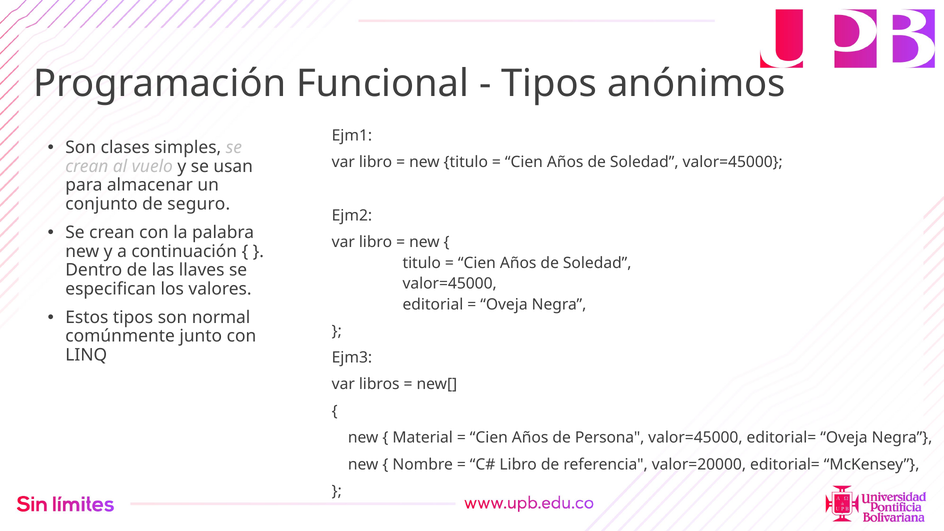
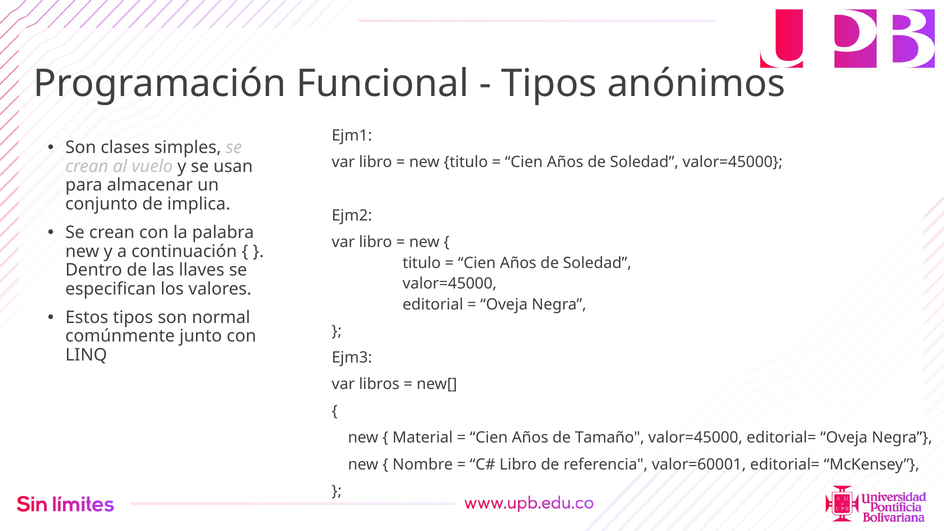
seguro: seguro -> implica
Persona: Persona -> Tamaño
valor=20000: valor=20000 -> valor=60001
